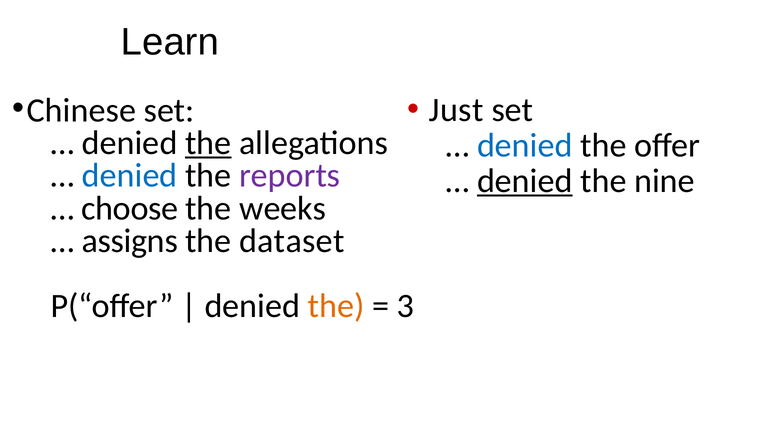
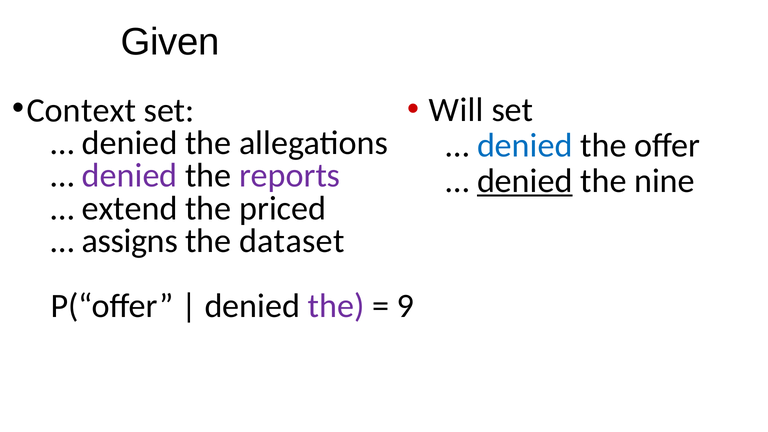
Learn: Learn -> Given
Chinese: Chinese -> Context
Just: Just -> Will
the at (208, 143) underline: present -> none
denied at (130, 176) colour: blue -> purple
choose: choose -> extend
weeks: weeks -> priced
the at (336, 306) colour: orange -> purple
3: 3 -> 9
